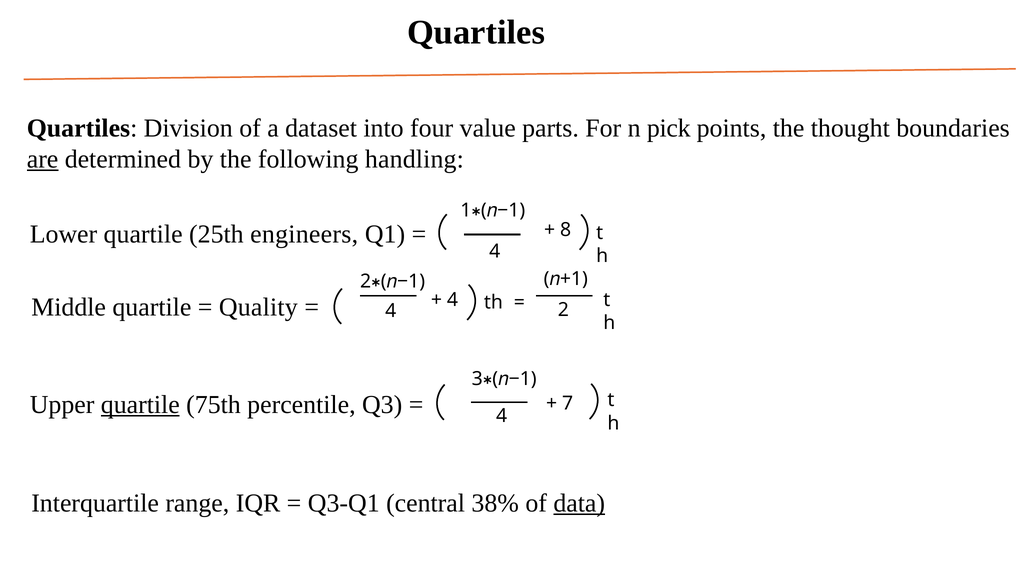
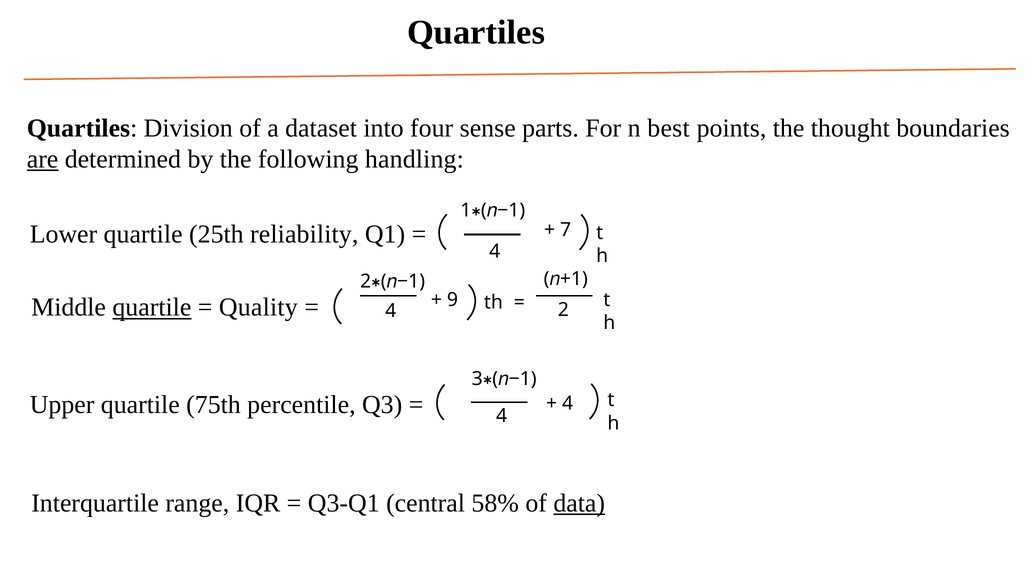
value: value -> sense
pick: pick -> best
engineers: engineers -> reliability
8: 8 -> 7
4 at (453, 300): 4 -> 9
quartile at (152, 308) underline: none -> present
quartile at (140, 405) underline: present -> none
7 at (568, 404): 7 -> 4
38%: 38% -> 58%
